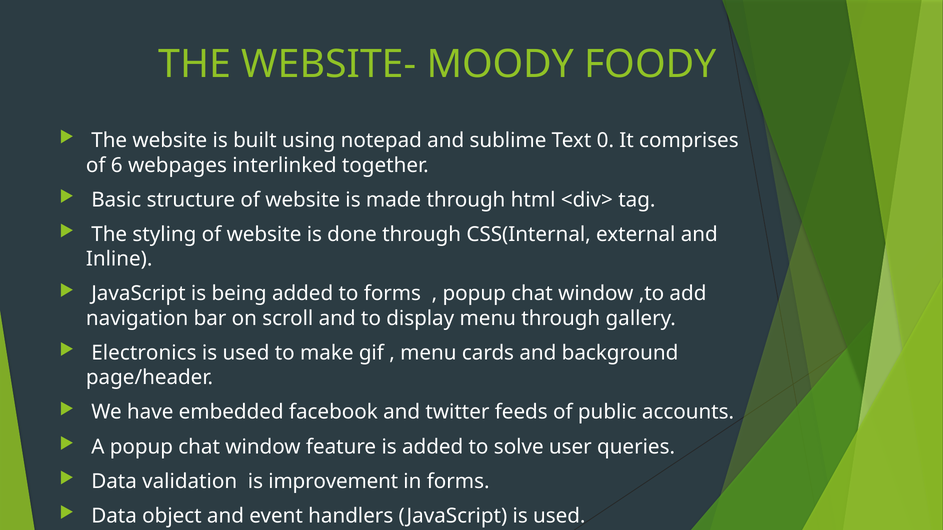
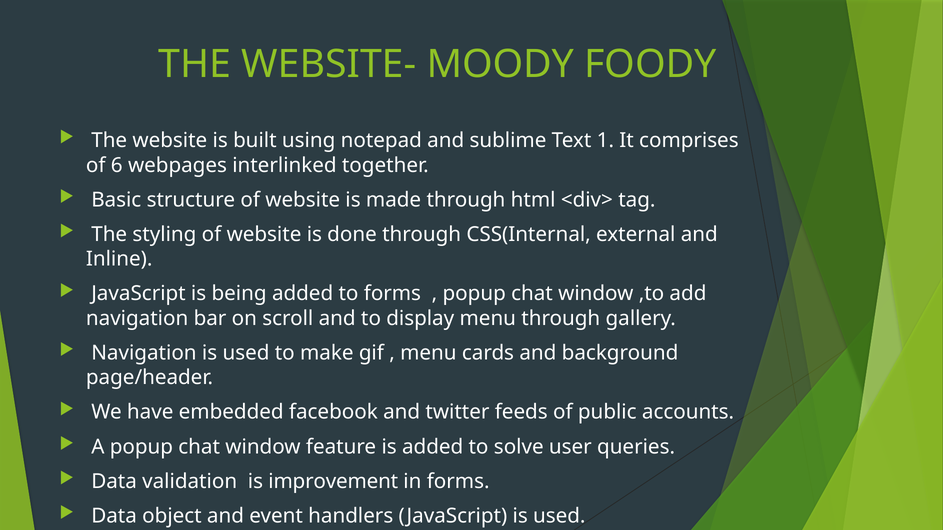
0: 0 -> 1
Electronics at (144, 353): Electronics -> Navigation
